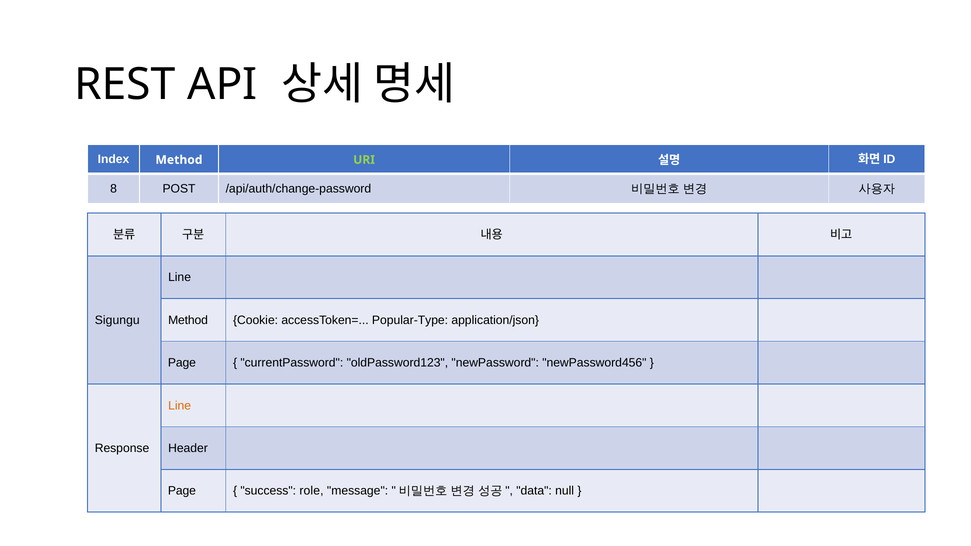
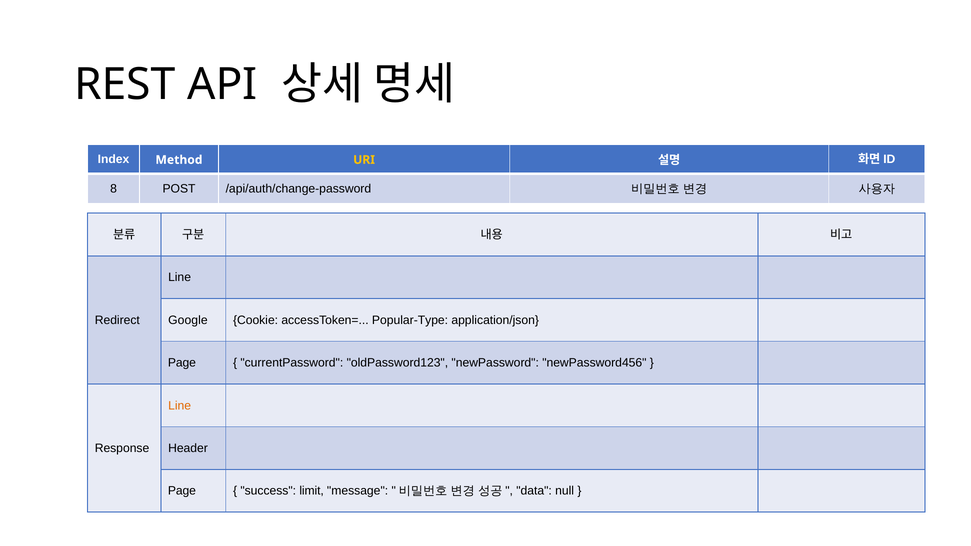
URI colour: light green -> yellow
Sigungu: Sigungu -> Redirect
Method at (188, 320): Method -> Google
role: role -> limit
